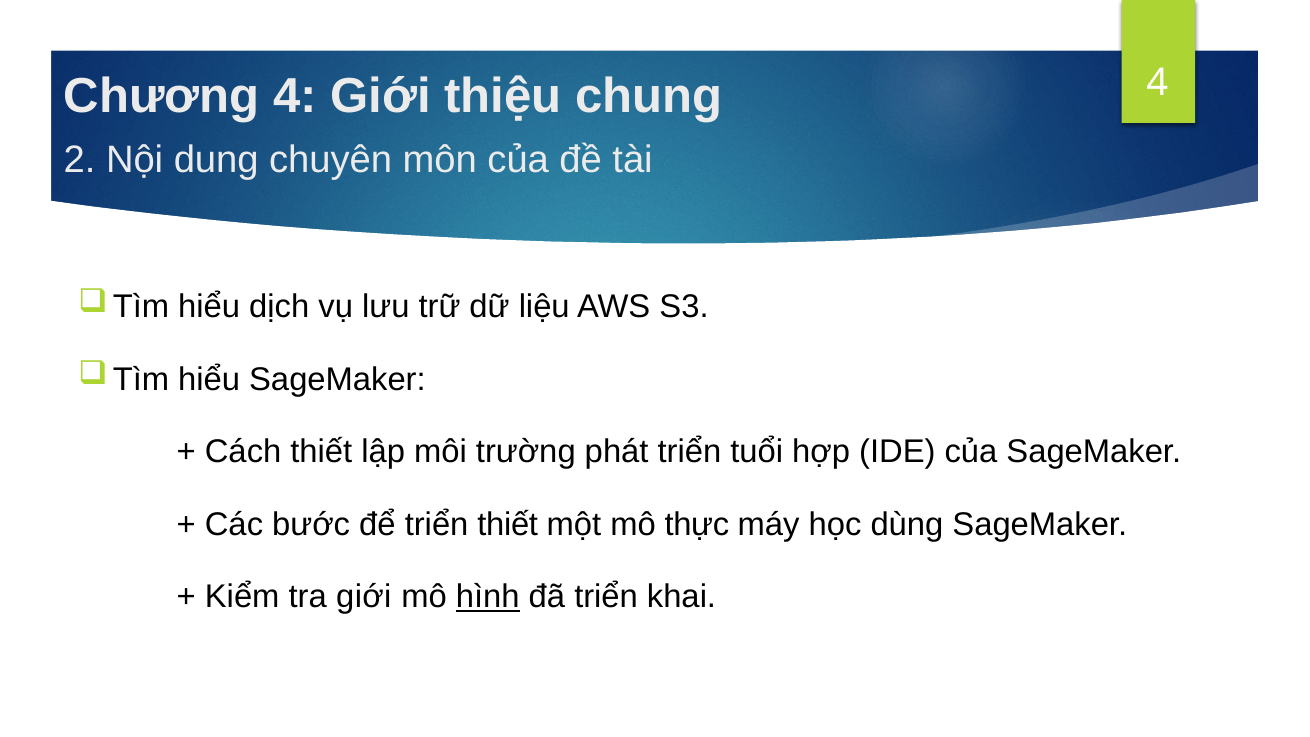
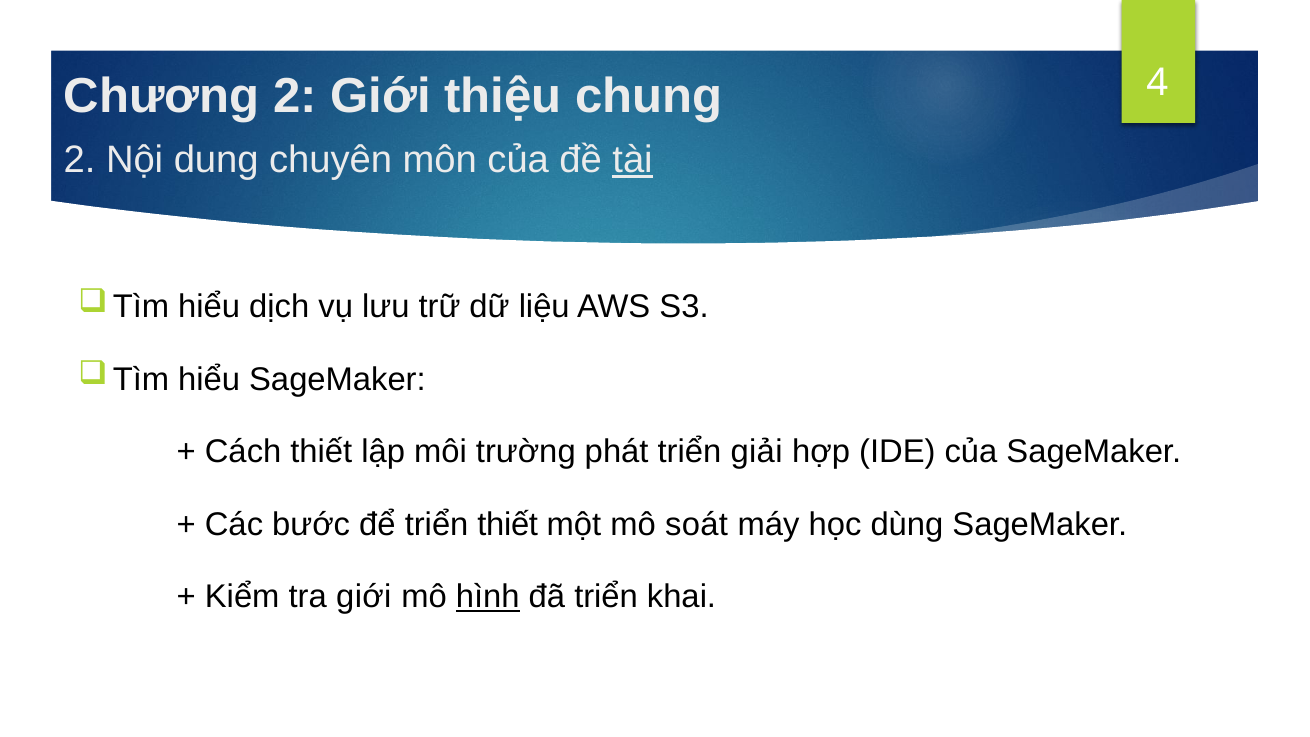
Chương 4: 4 -> 2
tài underline: none -> present
tuổi: tuổi -> giải
thực: thực -> soát
